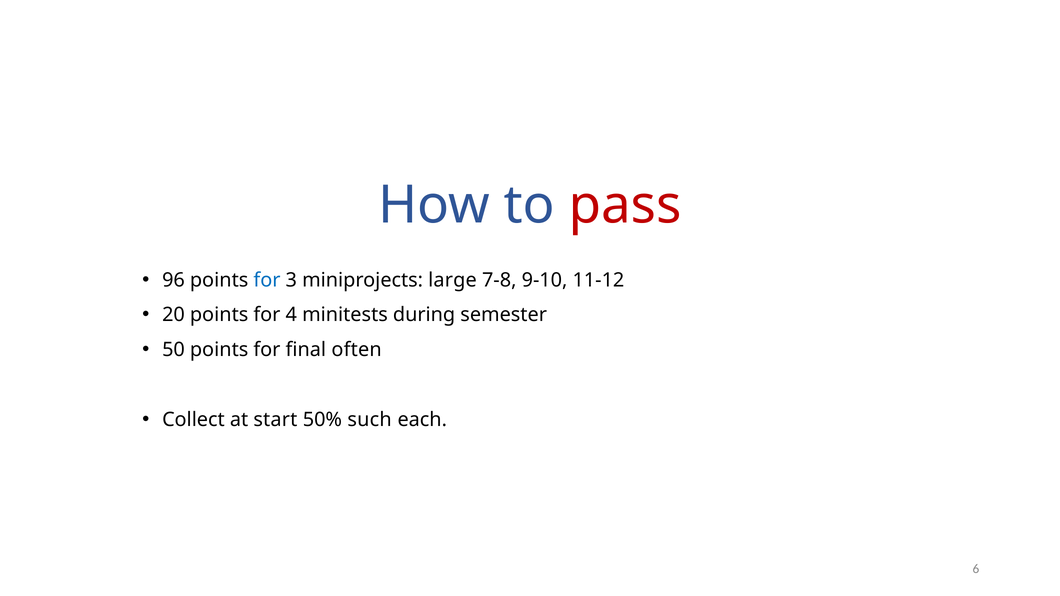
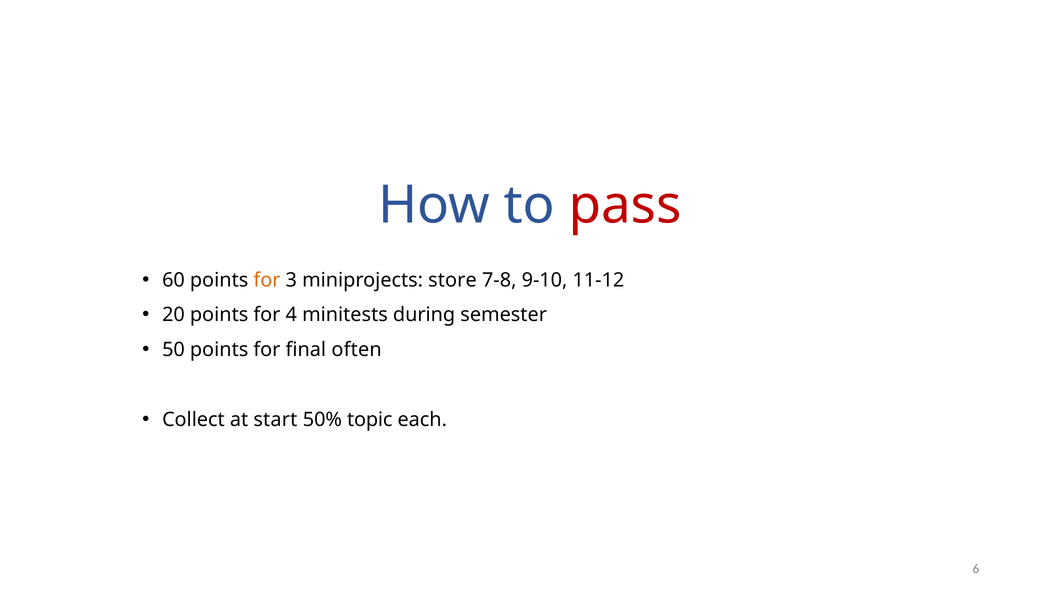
96: 96 -> 60
for at (267, 280) colour: blue -> orange
large: large -> store
such: such -> topic
